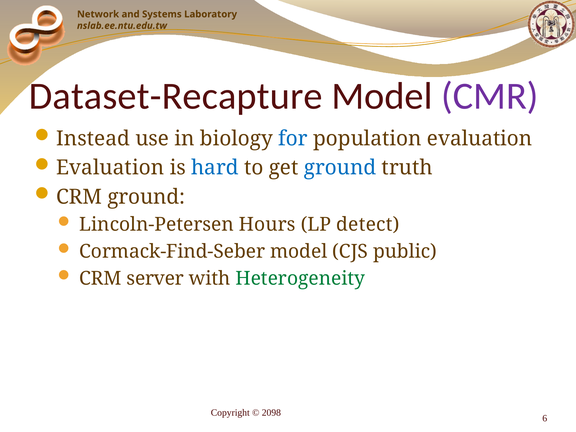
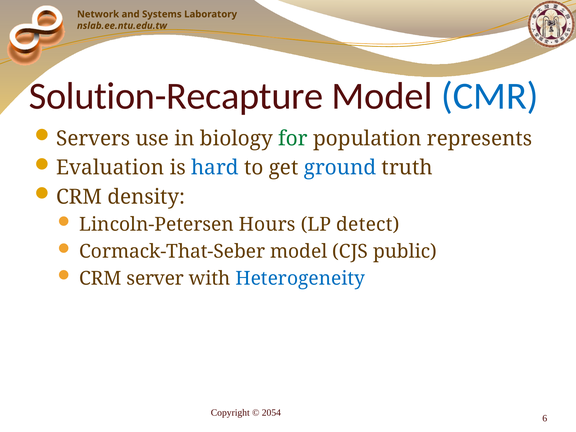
Dataset-Recapture: Dataset-Recapture -> Solution-Recapture
CMR colour: purple -> blue
Instead: Instead -> Servers
for colour: blue -> green
population evaluation: evaluation -> represents
CRM ground: ground -> density
Cormack-Find-Seber: Cormack-Find-Seber -> Cormack-That-Seber
Heterogeneity colour: green -> blue
2098: 2098 -> 2054
